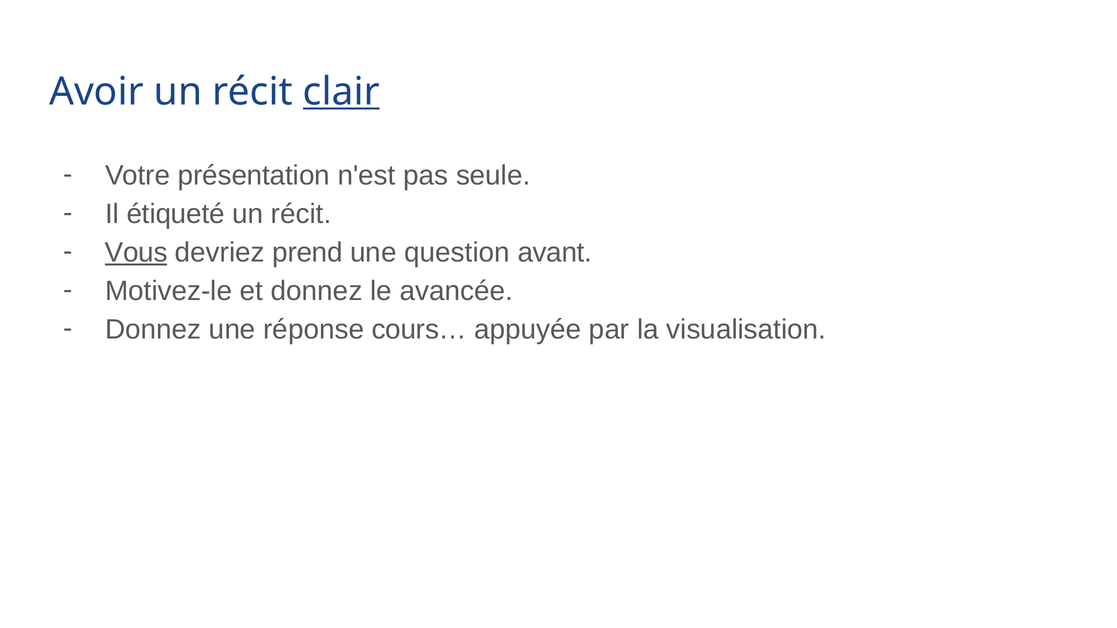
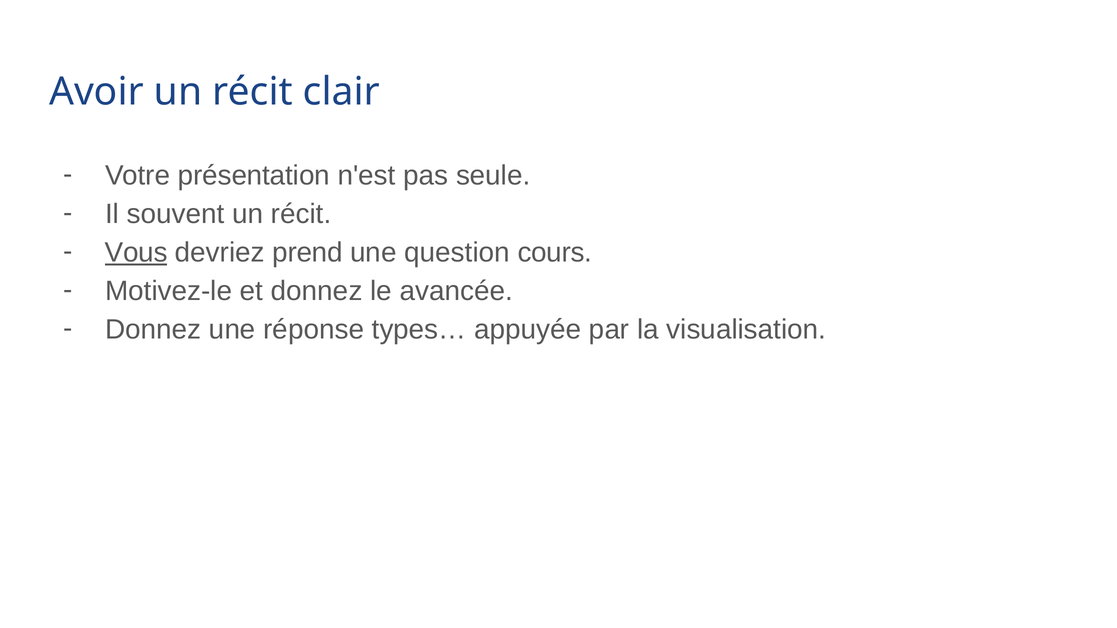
clair underline: present -> none
étiqueté: étiqueté -> souvent
avant: avant -> cours
cours…: cours… -> types…
